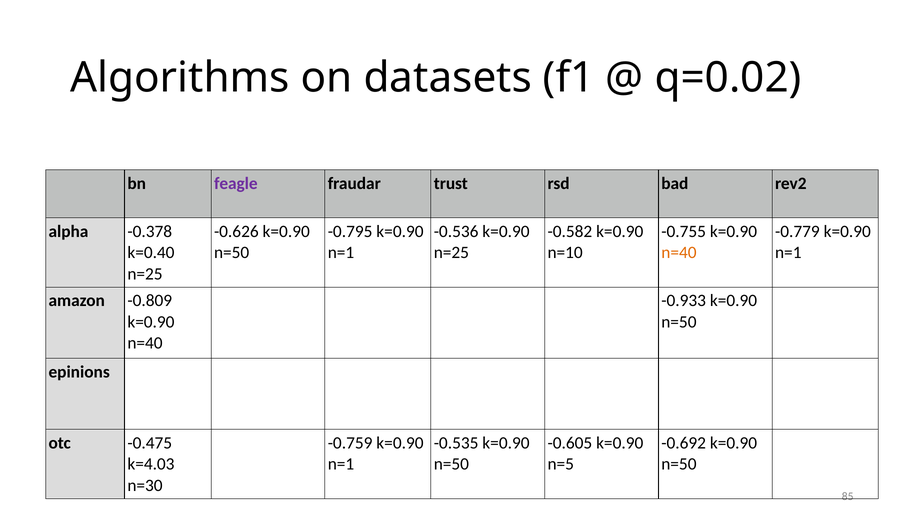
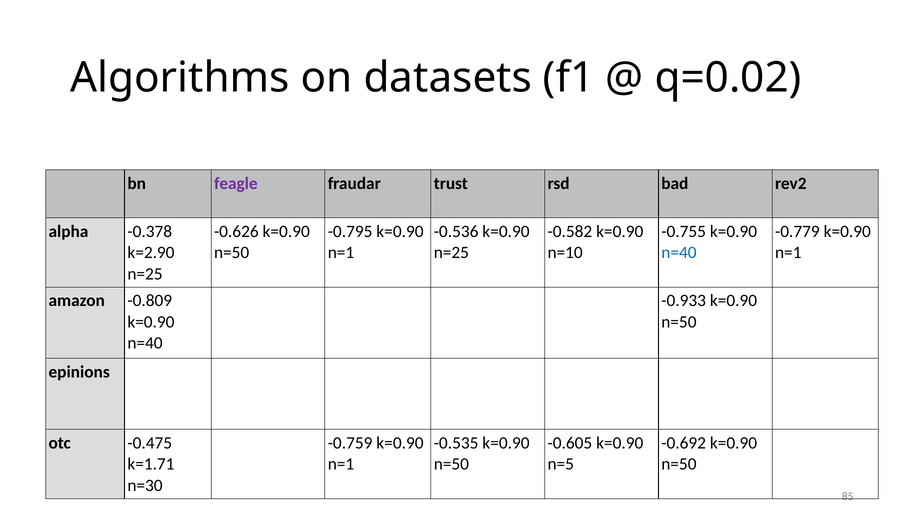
k=0.40: k=0.40 -> k=2.90
n=40 at (679, 253) colour: orange -> blue
k=4.03: k=4.03 -> k=1.71
